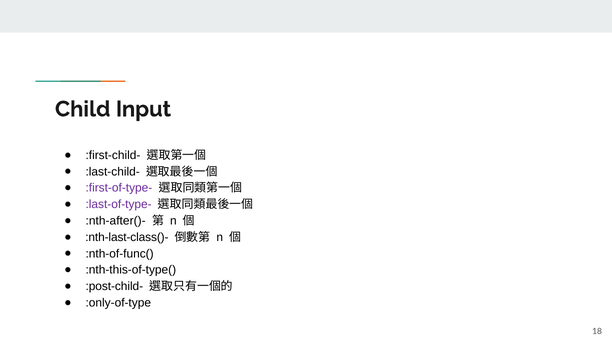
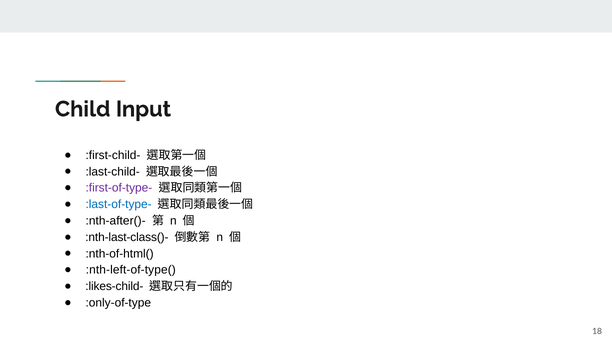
:last-of-type- colour: purple -> blue
:nth-of-func(: :nth-of-func( -> :nth-of-html(
:nth-this-of-type(: :nth-this-of-type( -> :nth-left-of-type(
:post-child-: :post-child- -> :likes-child-
